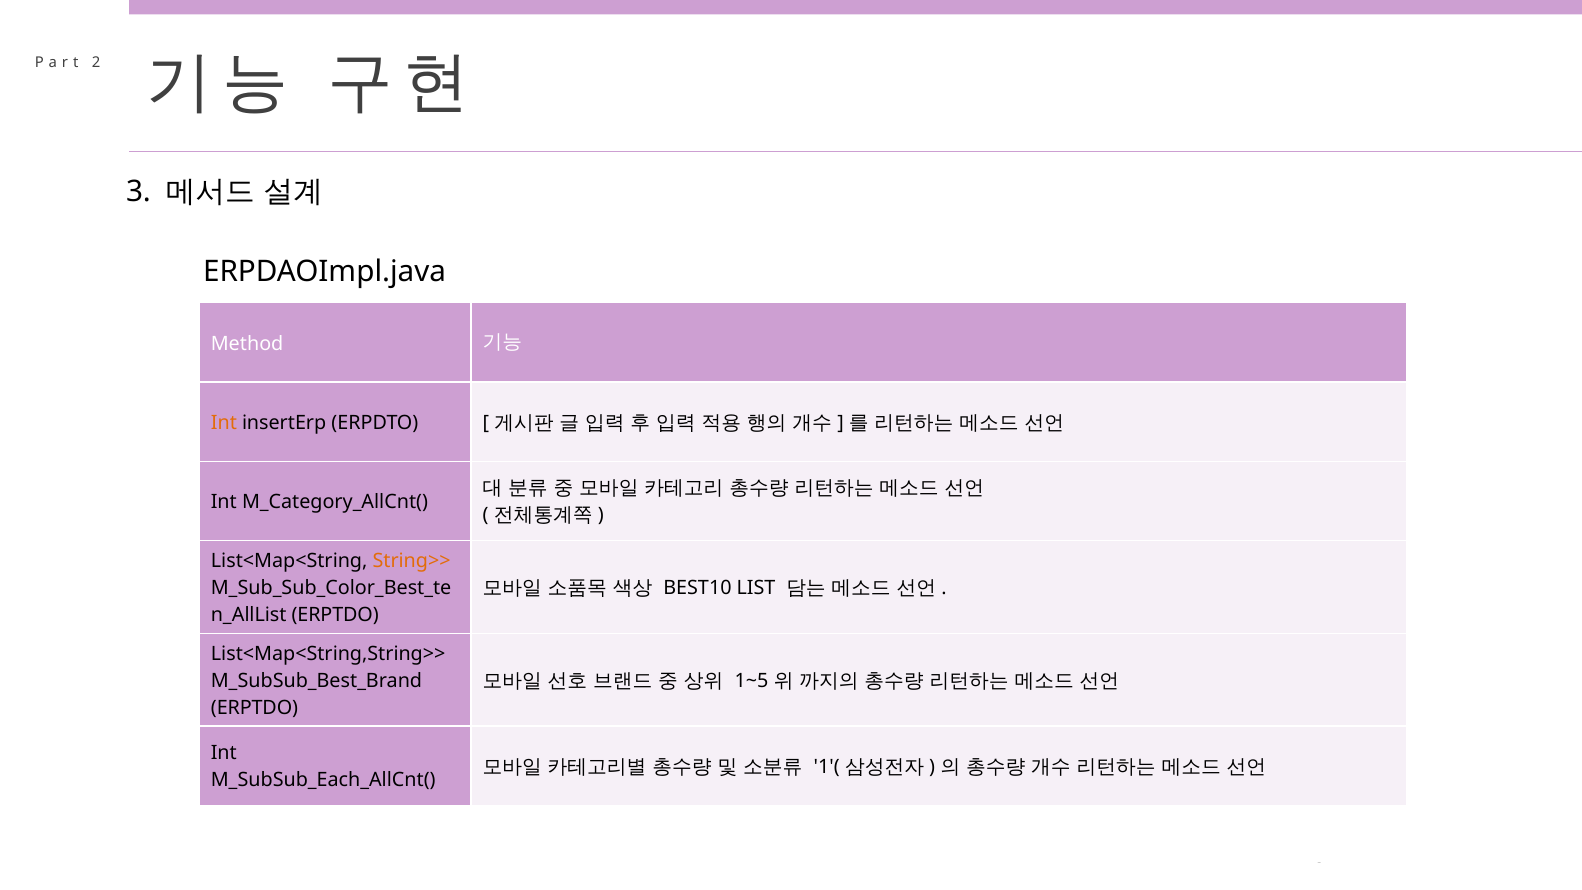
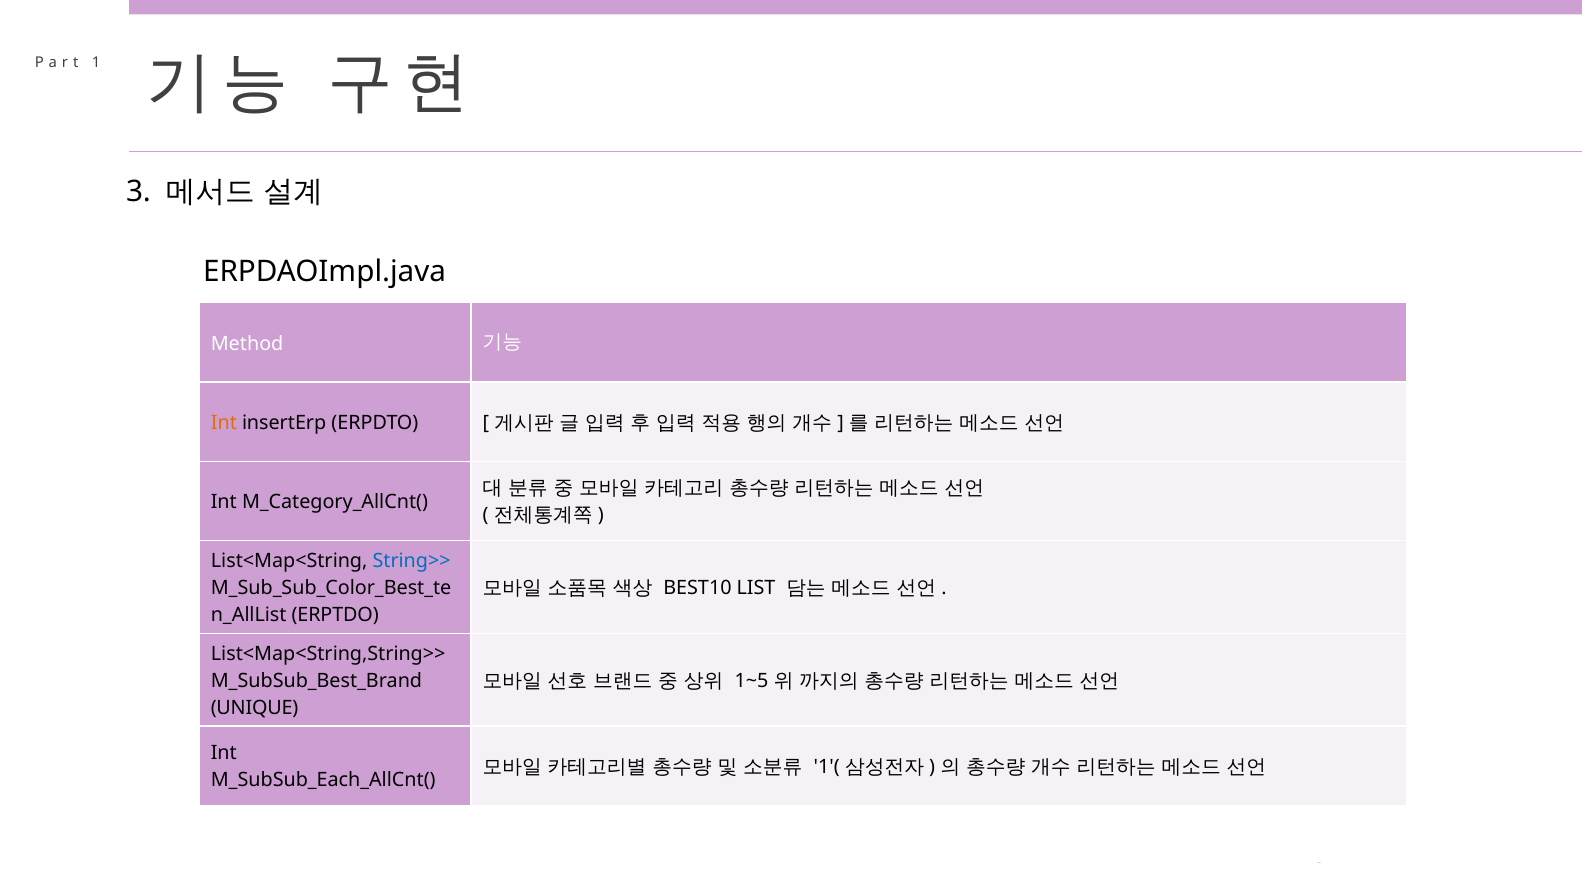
2: 2 -> 1
String>> colour: orange -> blue
ERPTDO at (254, 708): ERPTDO -> UNIQUE
